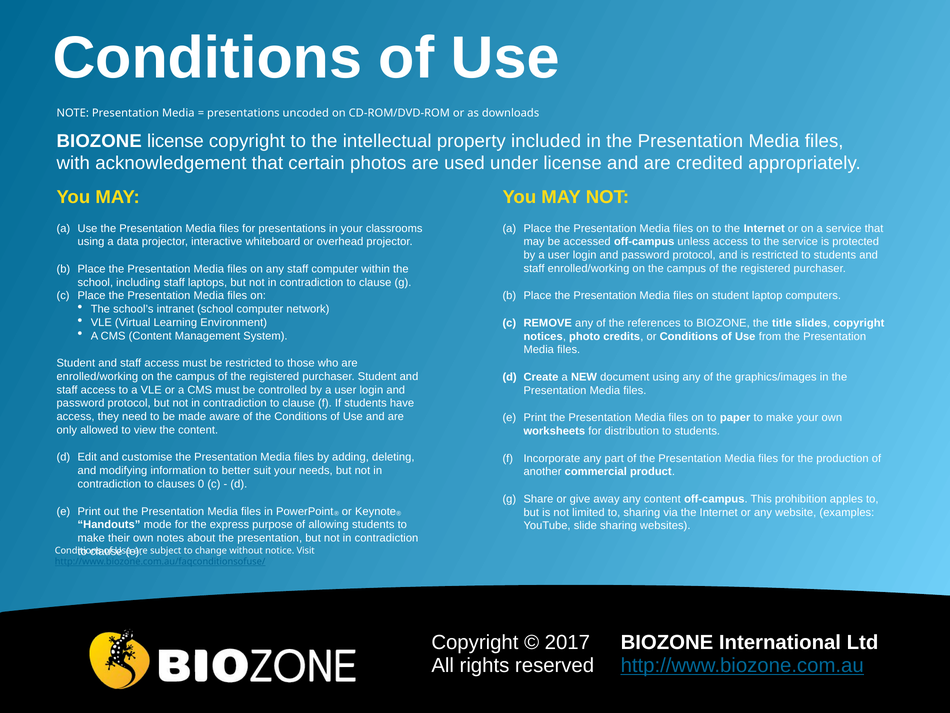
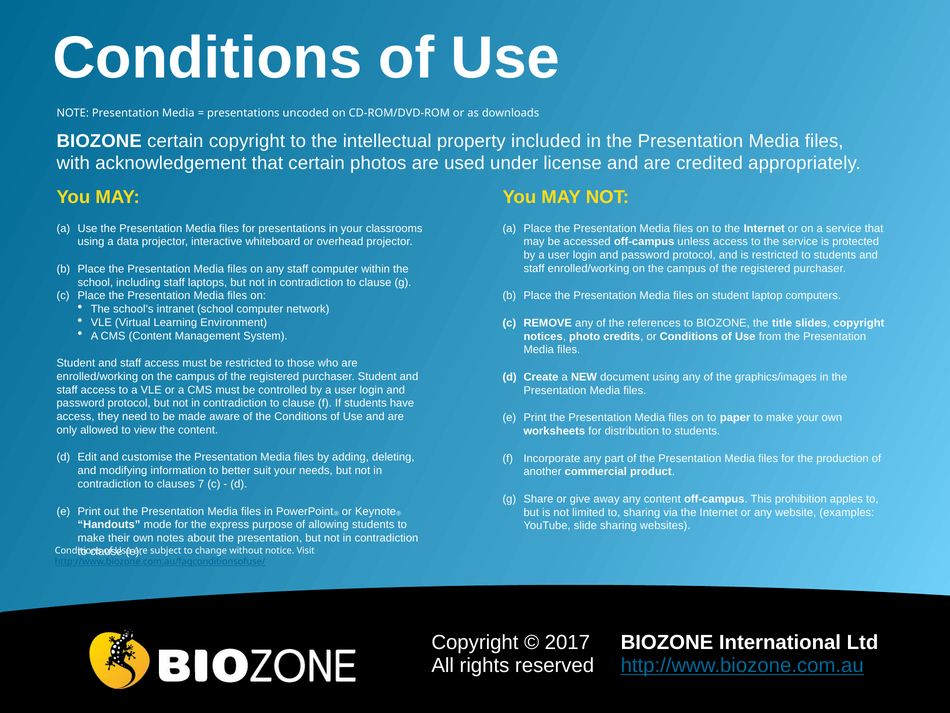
BIOZONE license: license -> certain
0: 0 -> 7
